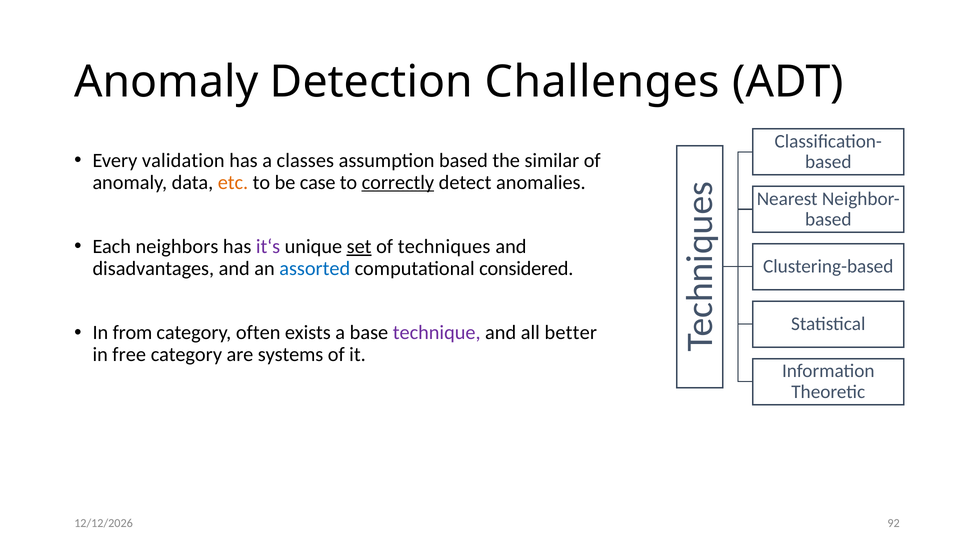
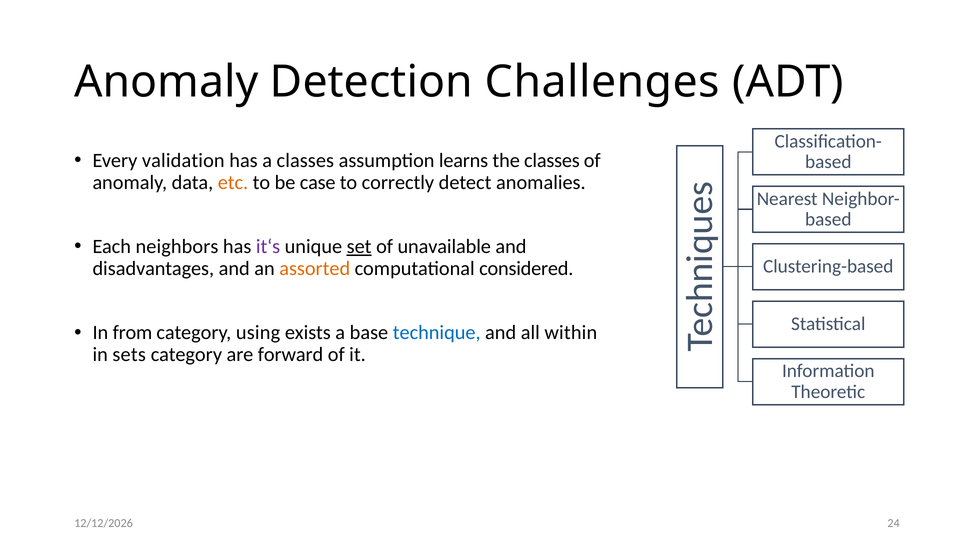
assumption based: based -> learns
the similar: similar -> classes
correctly underline: present -> none
techniques: techniques -> unavailable
assorted colour: blue -> orange
often: often -> using
technique colour: purple -> blue
better: better -> within
free: free -> sets
systems: systems -> forward
92: 92 -> 24
